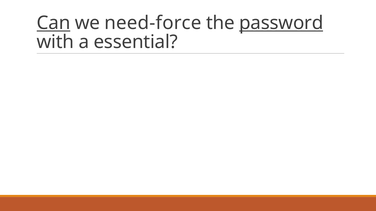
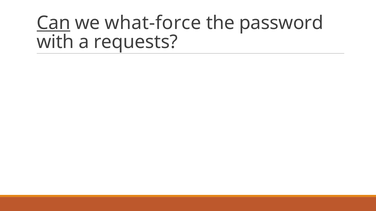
need-force: need-force -> what-force
password underline: present -> none
essential: essential -> requests
